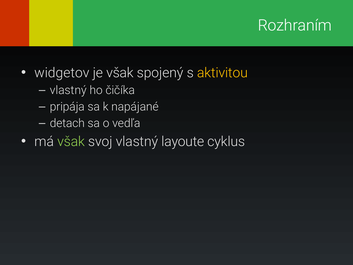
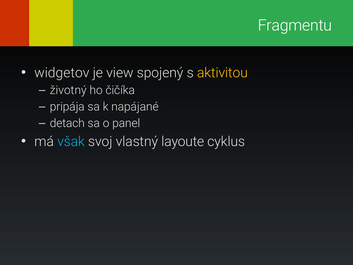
Rozhraním: Rozhraním -> Fragmentu
je však: však -> view
vlastný at (68, 90): vlastný -> životný
vedľa: vedľa -> panel
však at (71, 141) colour: light green -> light blue
